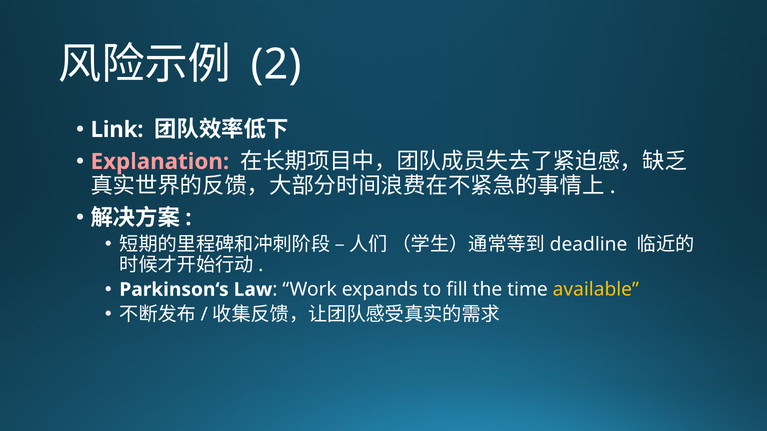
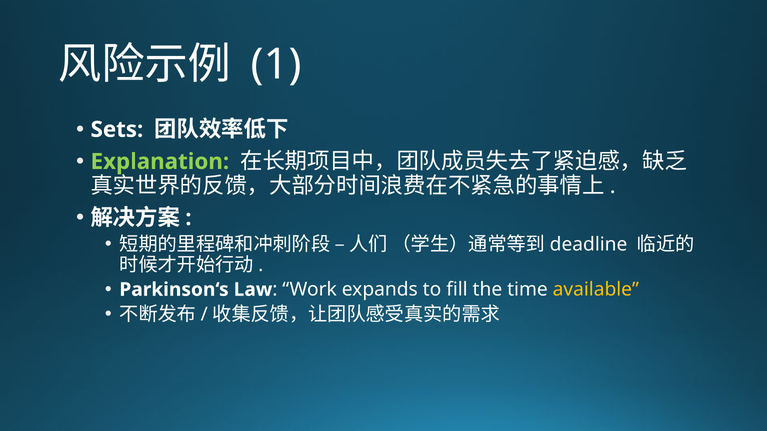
2: 2 -> 1
Link: Link -> Sets
Explanation colour: pink -> light green
